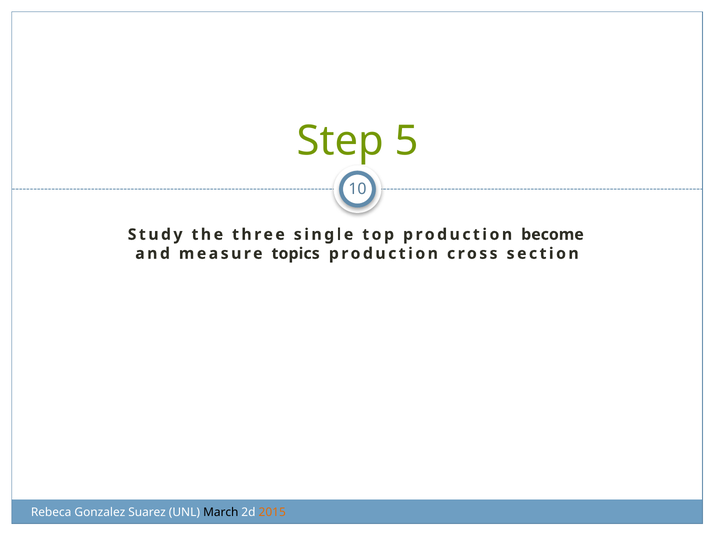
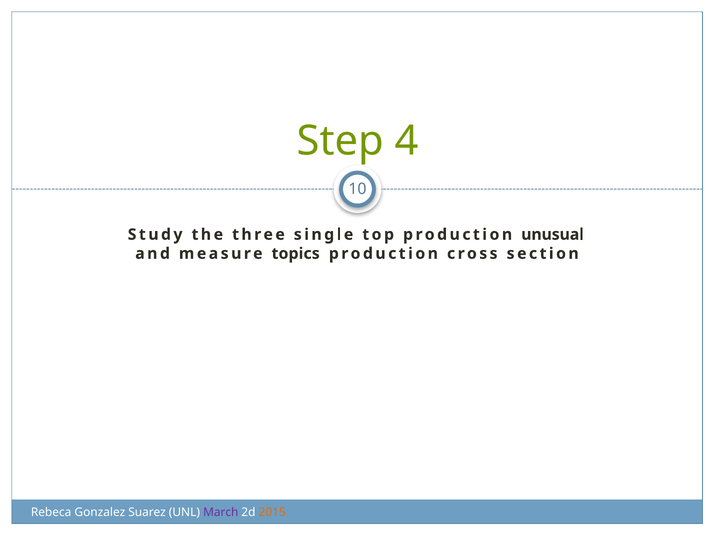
5: 5 -> 4
become: become -> unusual
March colour: black -> purple
